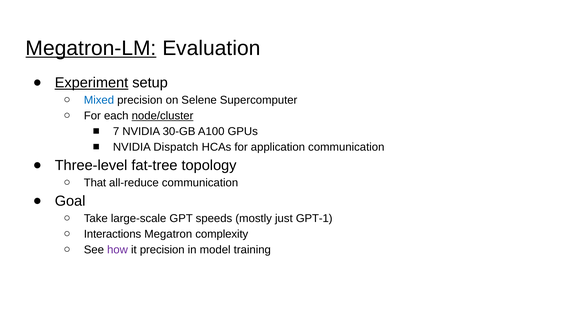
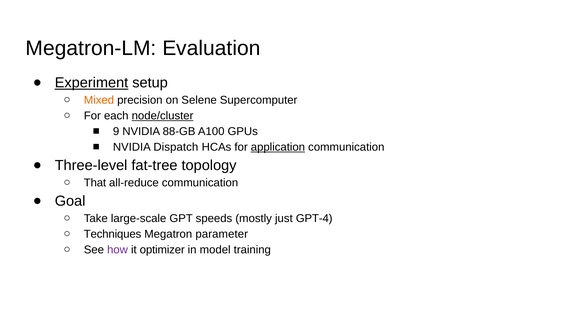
Megatron-LM underline: present -> none
Mixed colour: blue -> orange
7: 7 -> 9
30-GB: 30-GB -> 88-GB
application underline: none -> present
GPT-1: GPT-1 -> GPT-4
Interactions: Interactions -> Techniques
complexity: complexity -> parameter
it precision: precision -> optimizer
